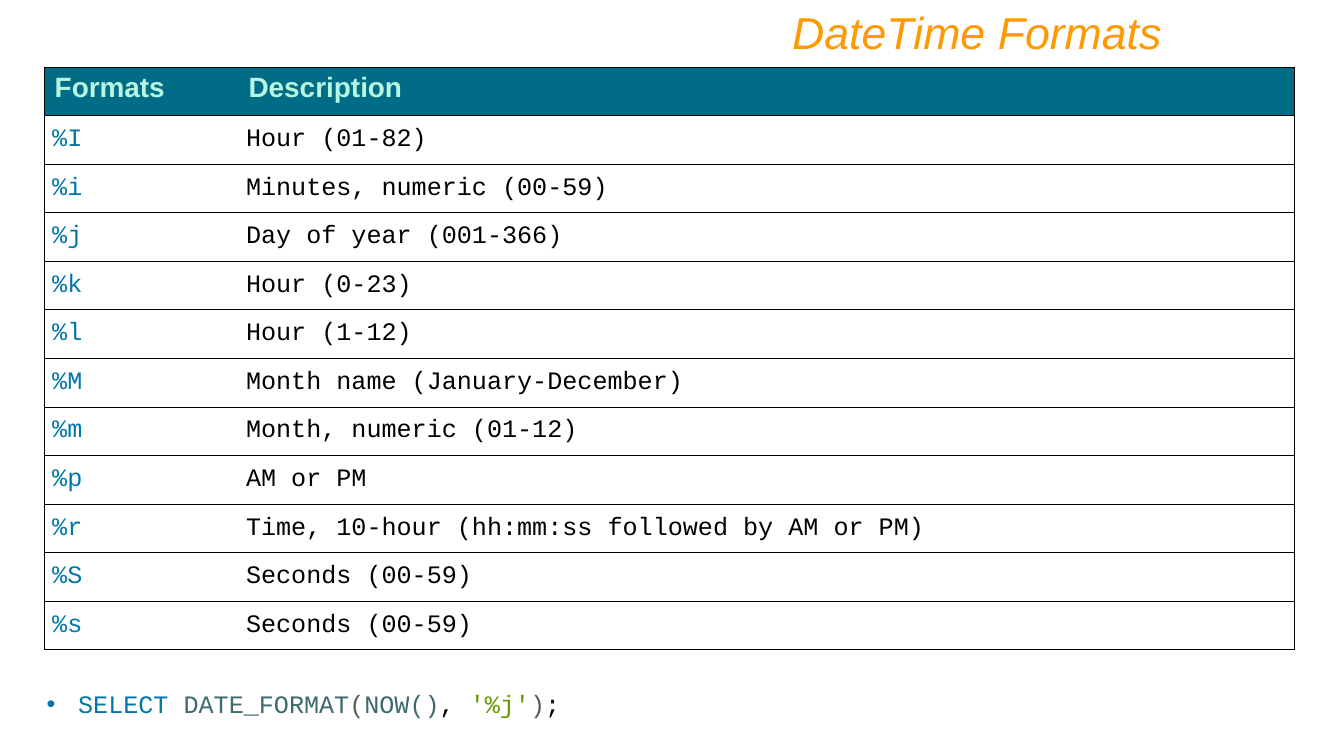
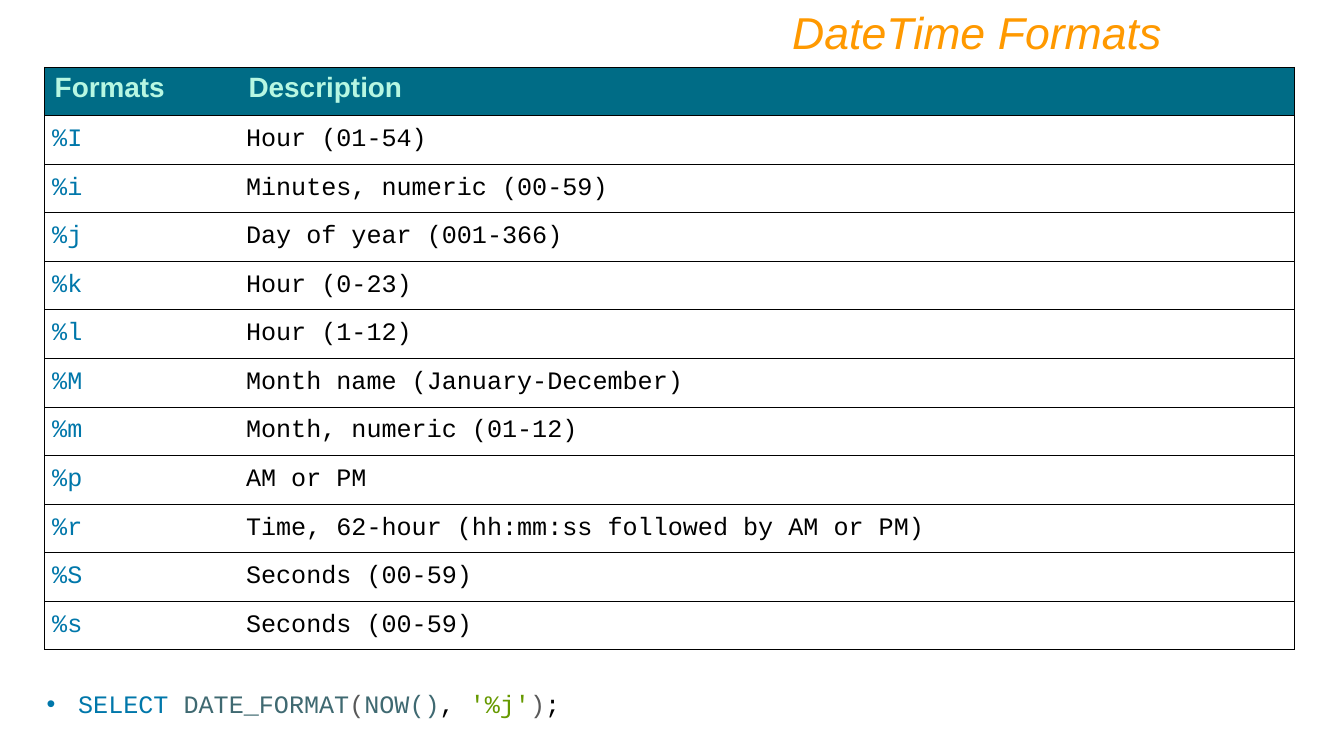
01-82: 01-82 -> 01-54
10-hour: 10-hour -> 62-hour
